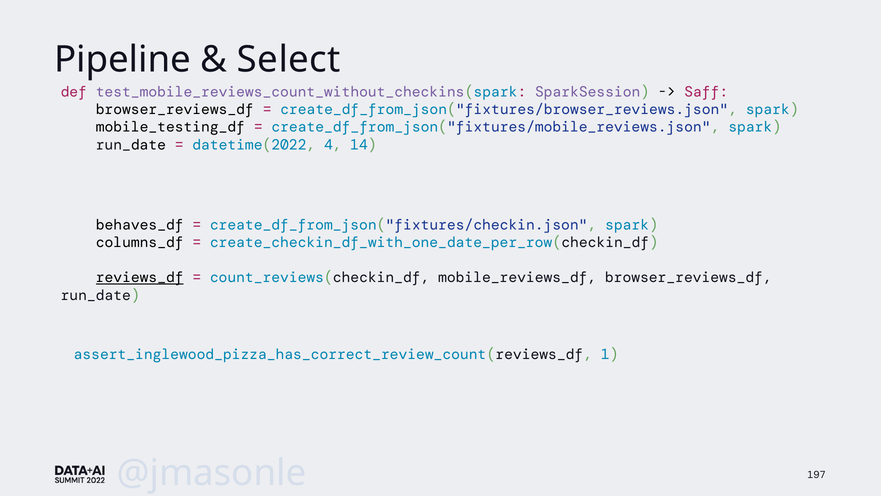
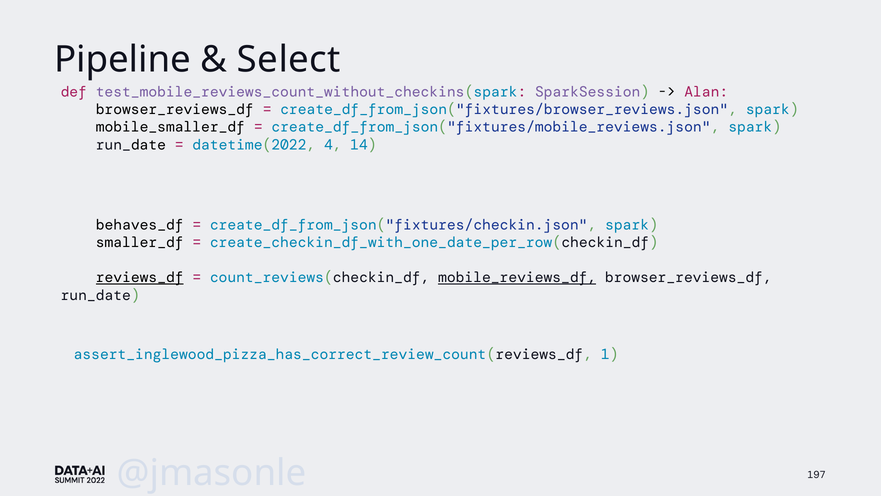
Saff: Saff -> Alan
mobile_testing_df: mobile_testing_df -> mobile_smaller_df
columns_df: columns_df -> smaller_df
mobile_reviews_df underline: none -> present
